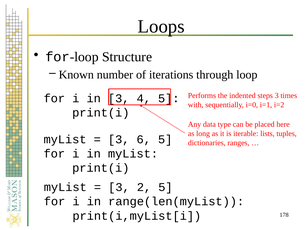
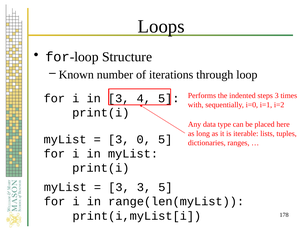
6: 6 -> 0
3 2: 2 -> 3
